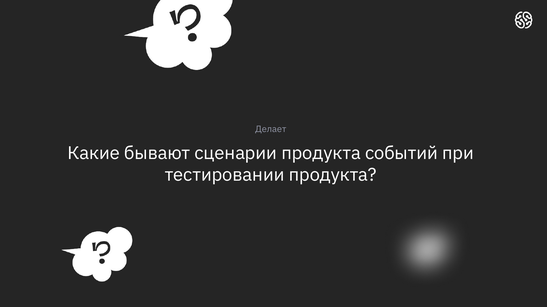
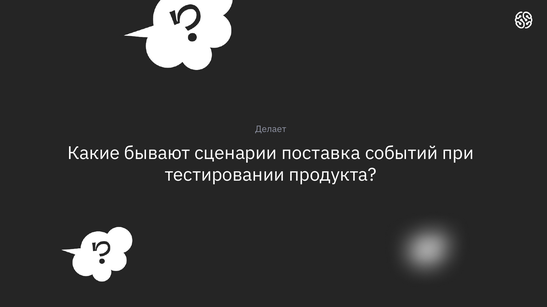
сценарии продукта: продукта -> поставка
